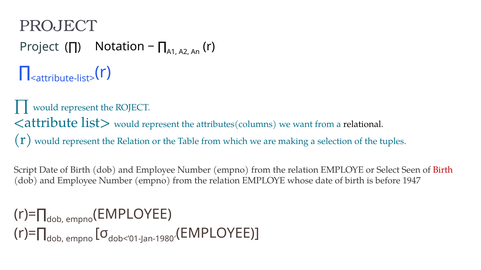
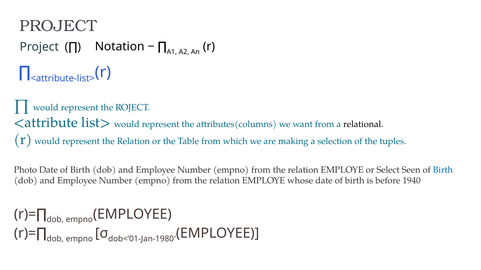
Script: Script -> Photo
Birth at (443, 170) colour: red -> blue
1947: 1947 -> 1940
